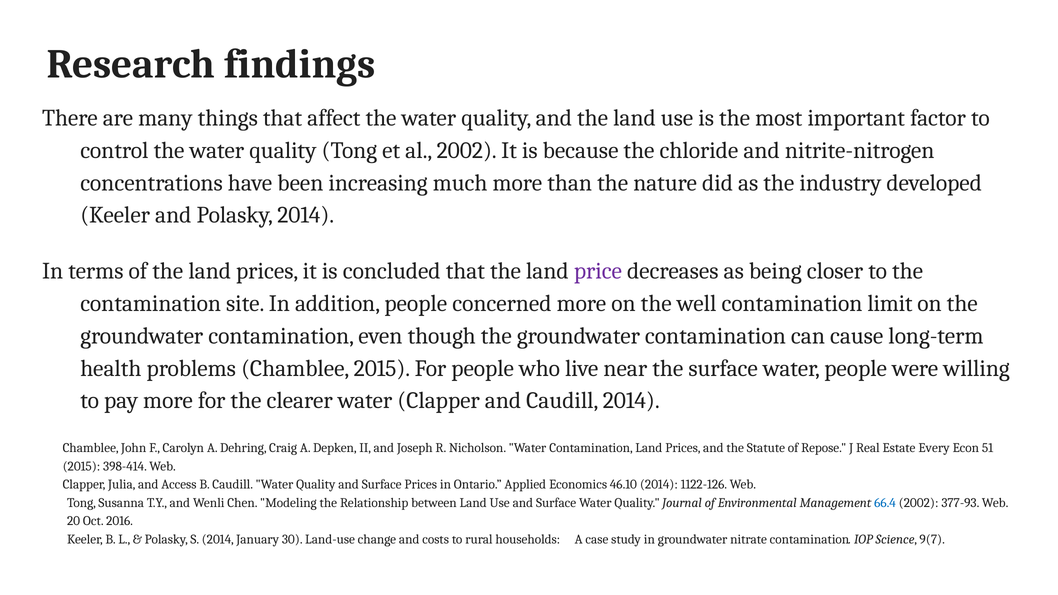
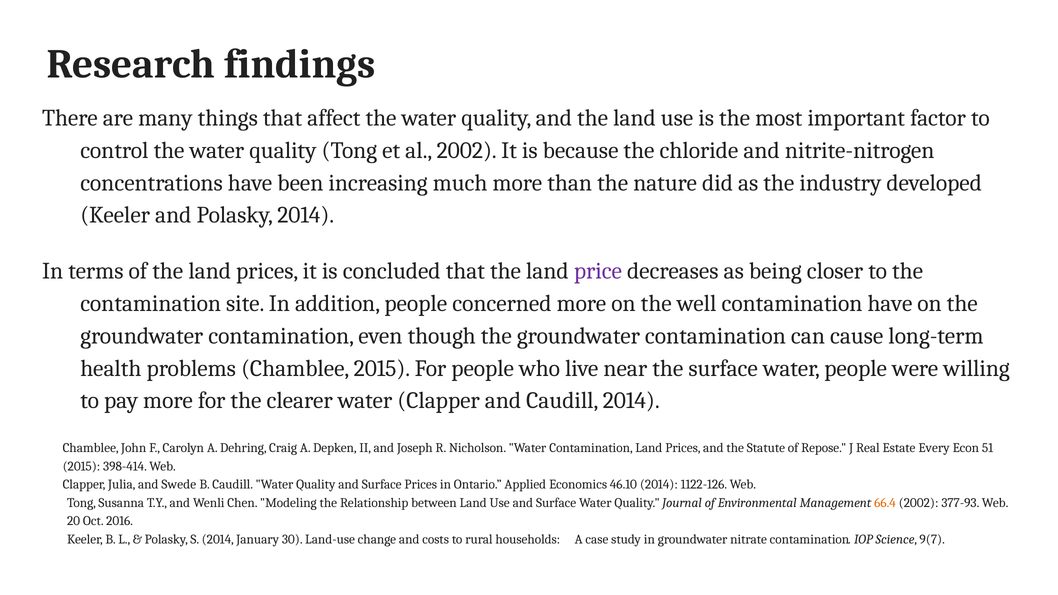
contamination limit: limit -> have
Access: Access -> Swede
66.4 colour: blue -> orange
